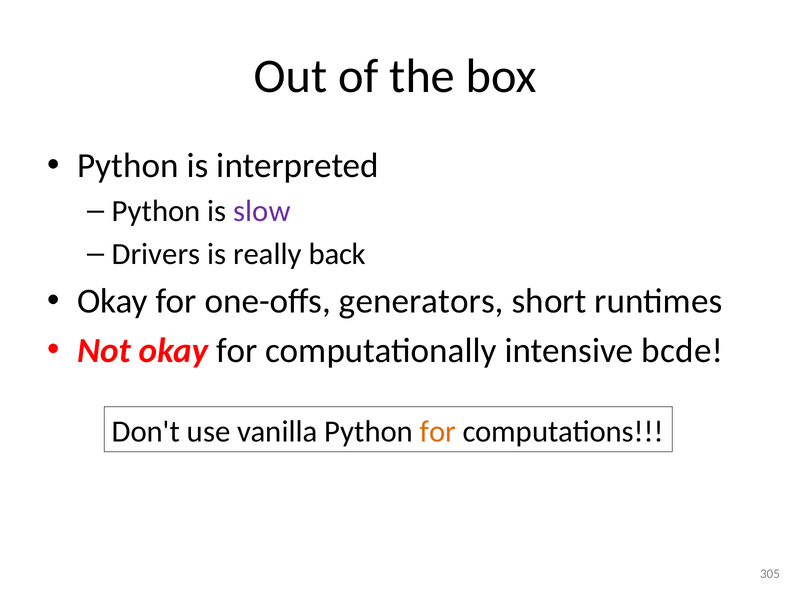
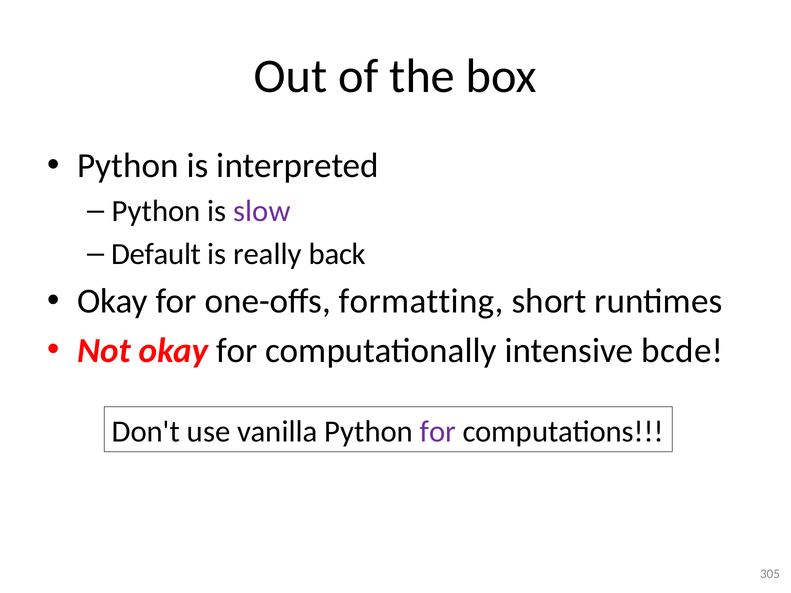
Drivers: Drivers -> Default
generators: generators -> formatting
for at (438, 432) colour: orange -> purple
